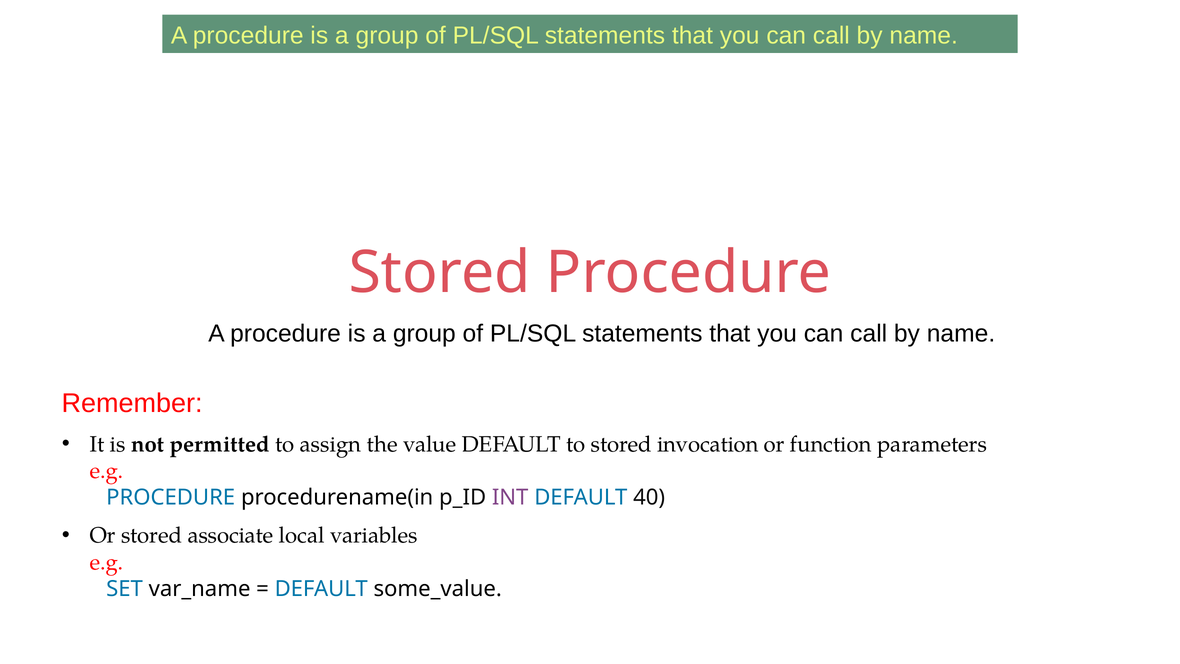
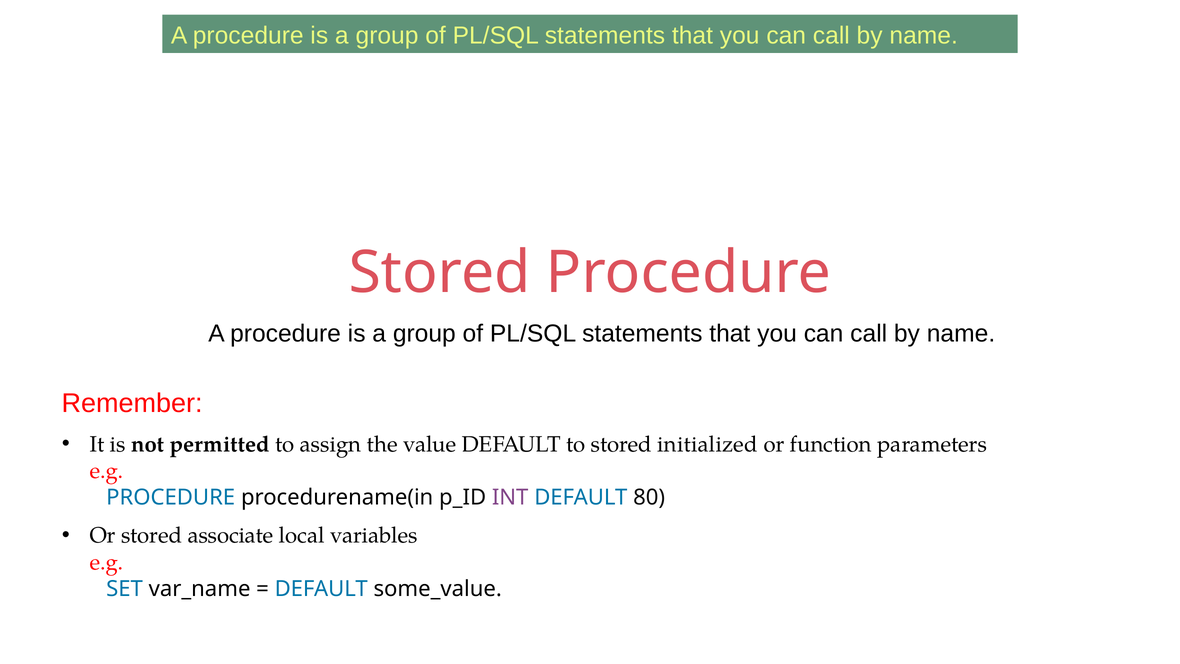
invocation: invocation -> initialized
40: 40 -> 80
